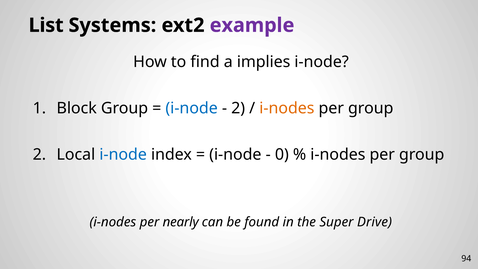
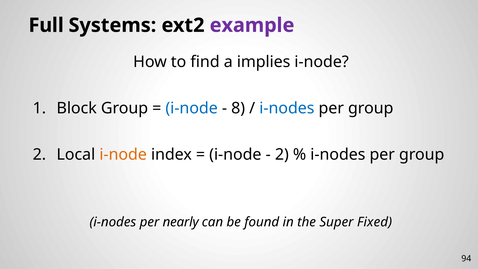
List: List -> Full
2 at (238, 108): 2 -> 8
i-nodes at (287, 108) colour: orange -> blue
i-node at (123, 154) colour: blue -> orange
0 at (282, 154): 0 -> 2
Drive: Drive -> Fixed
